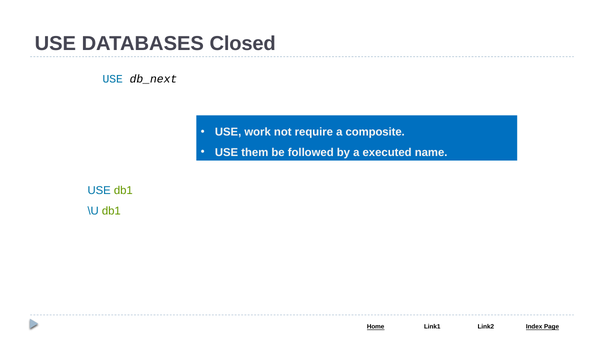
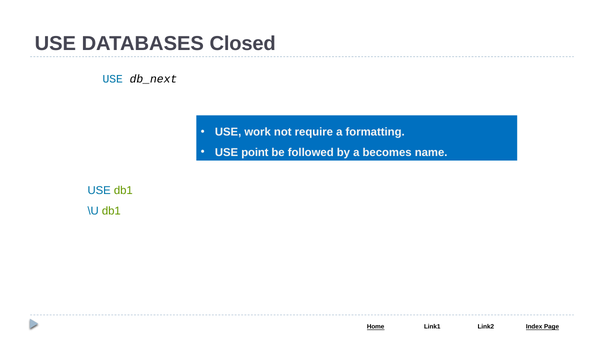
composite: composite -> formatting
them: them -> point
executed: executed -> becomes
